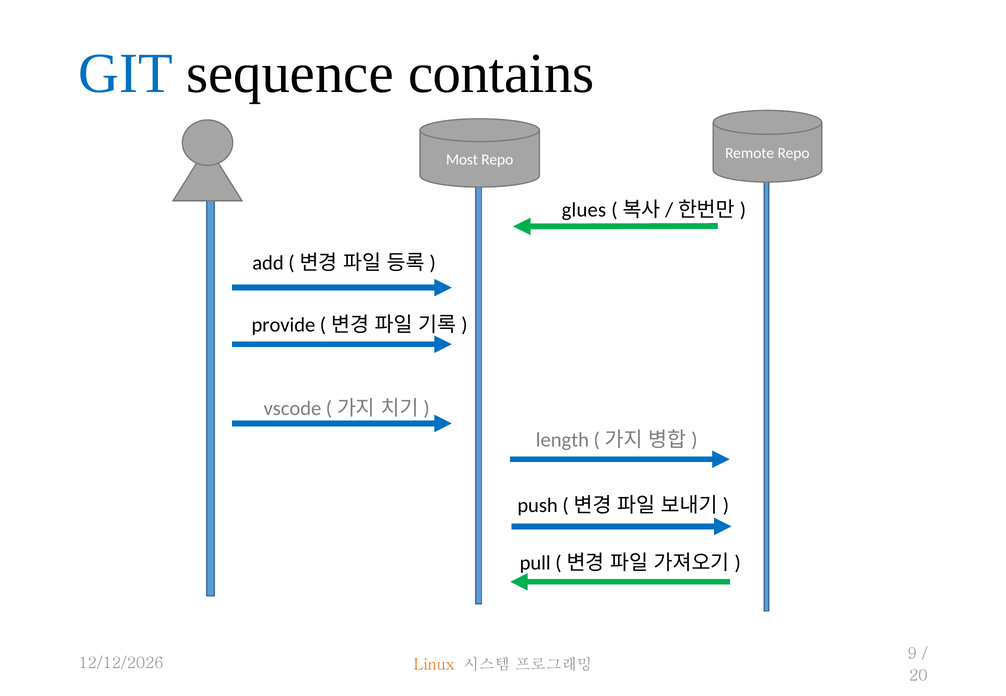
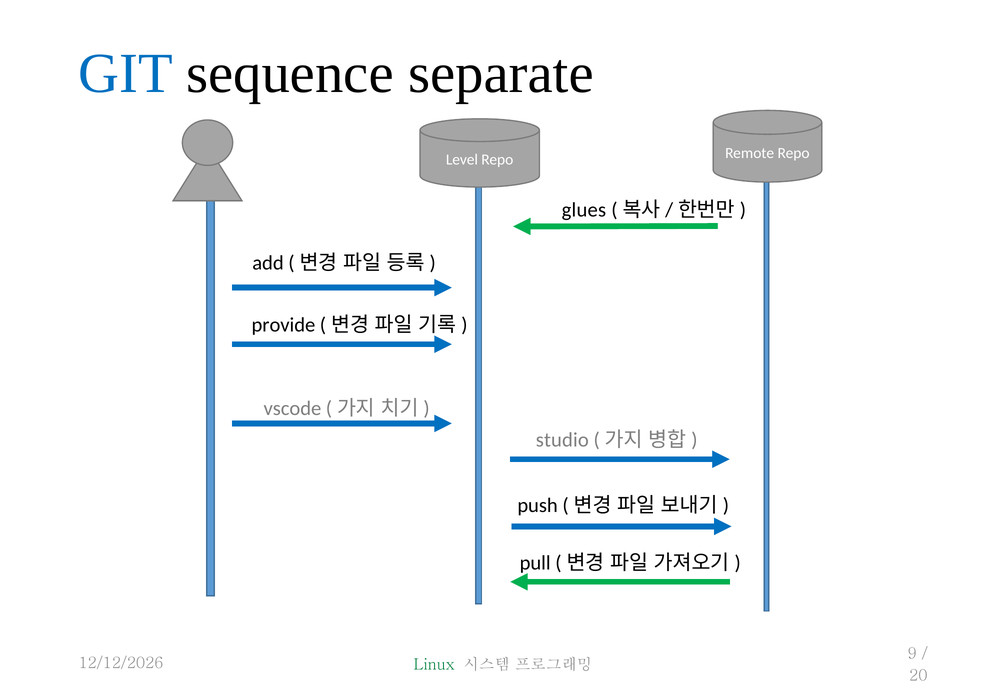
contains: contains -> separate
Most: Most -> Level
length: length -> studio
Linux colour: orange -> green
